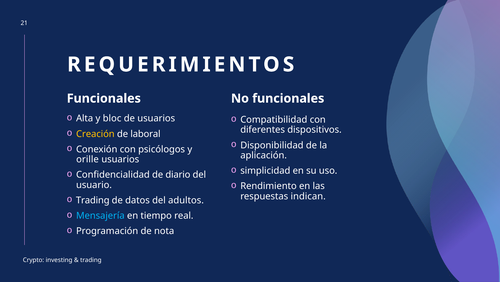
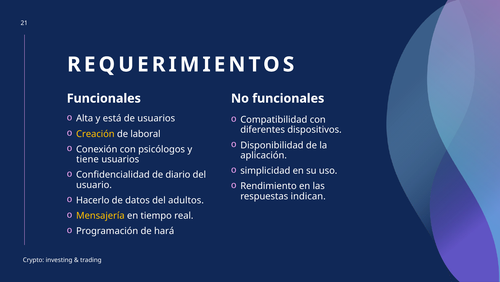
bloc: bloc -> está
orille: orille -> tiene
Trading at (93, 200): Trading -> Hacerlo
Mensajería colour: light blue -> yellow
nota: nota -> hará
